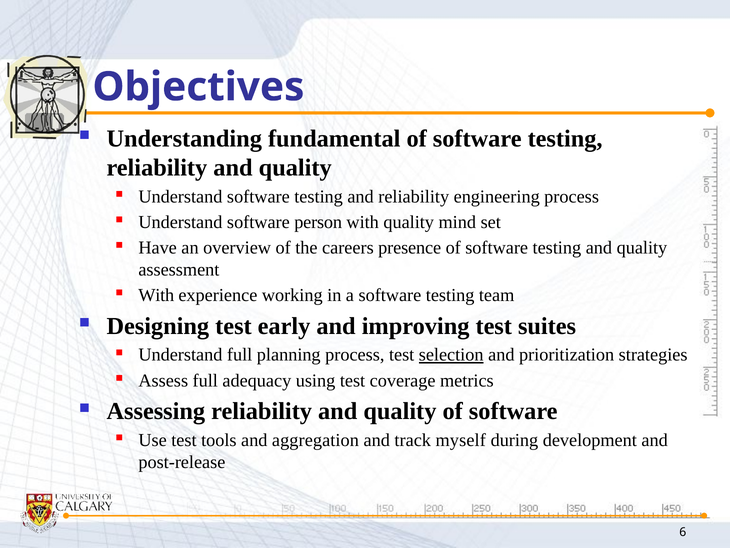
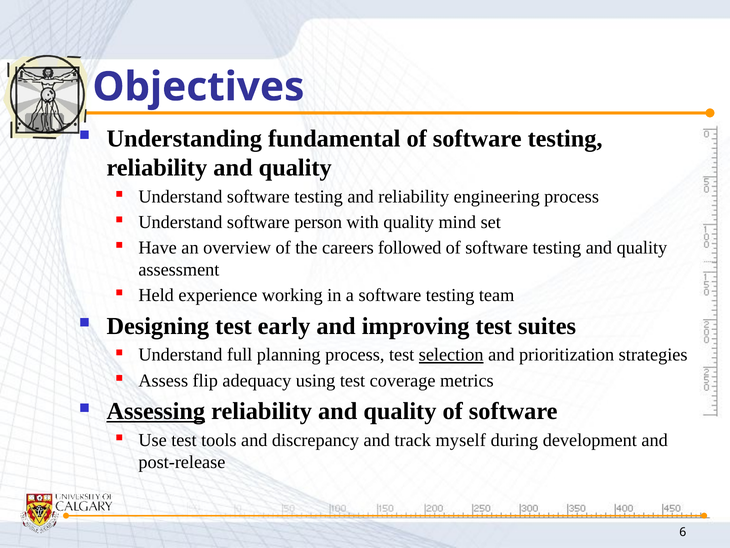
presence: presence -> followed
With at (156, 295): With -> Held
Assess full: full -> flip
Assessing underline: none -> present
aggregation: aggregation -> discrepancy
